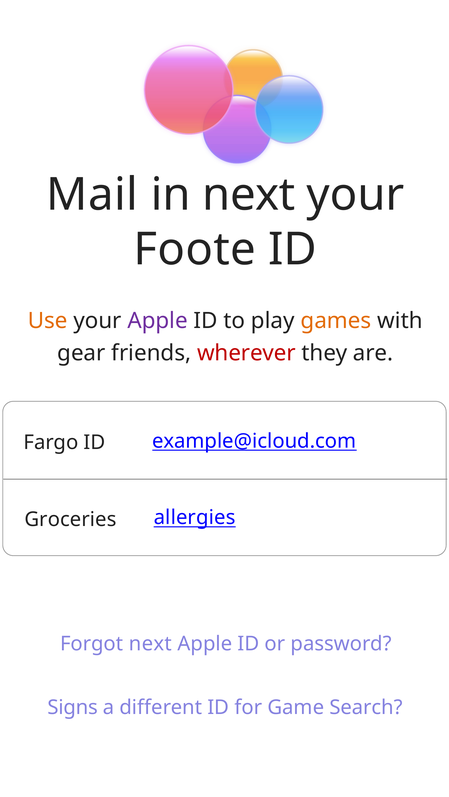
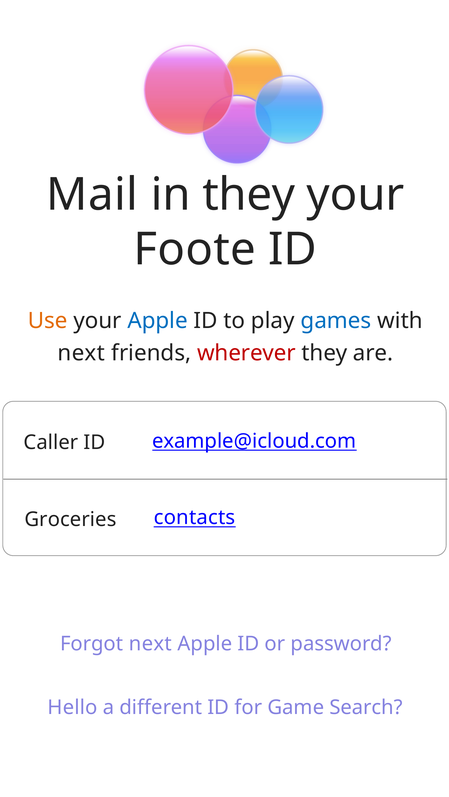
in next: next -> they
Apple at (158, 321) colour: purple -> blue
games colour: orange -> blue
gear at (81, 353): gear -> next
Fargo: Fargo -> Caller
allergies: allergies -> contacts
Signs: Signs -> Hello
